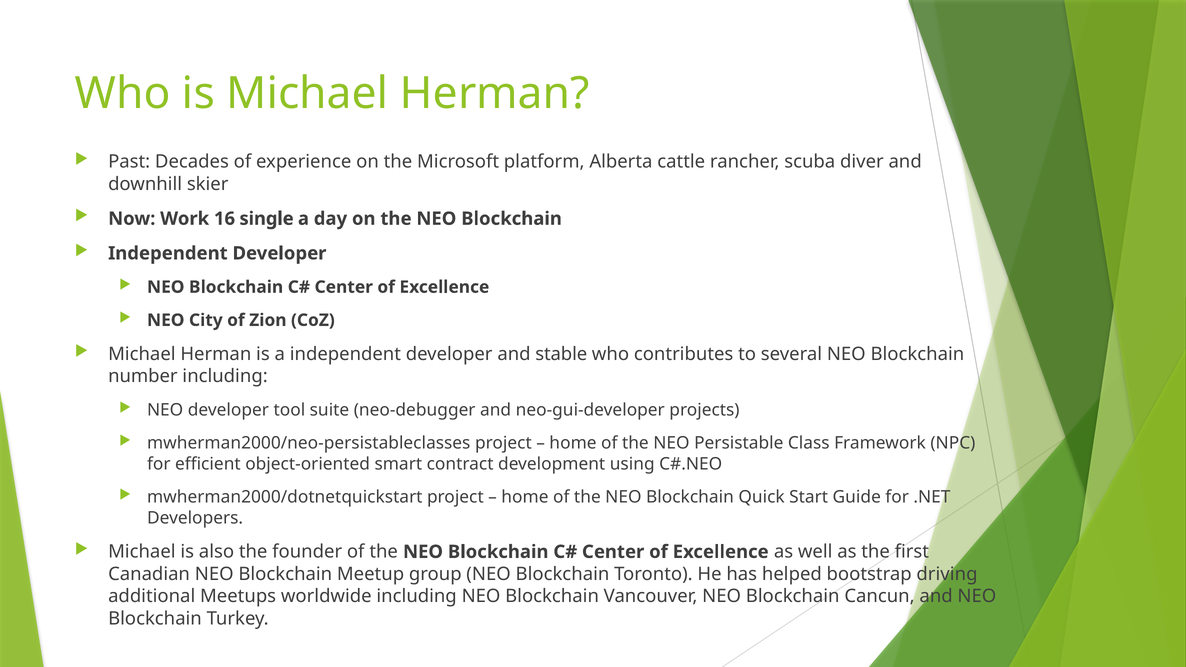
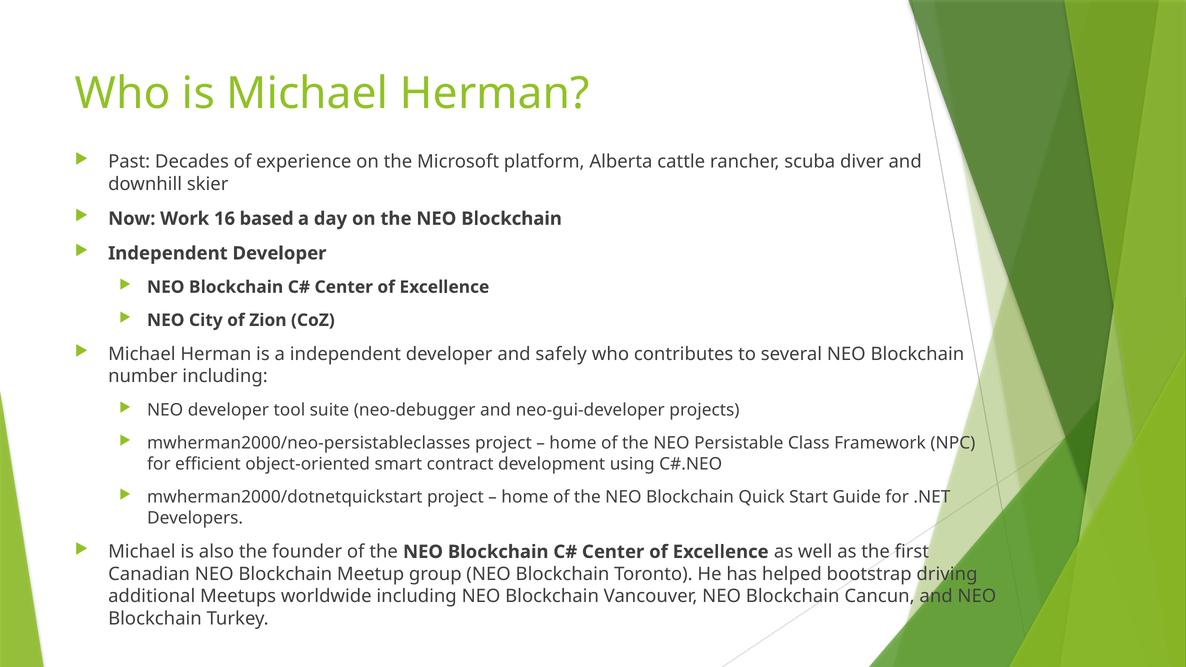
single: single -> based
stable: stable -> safely
